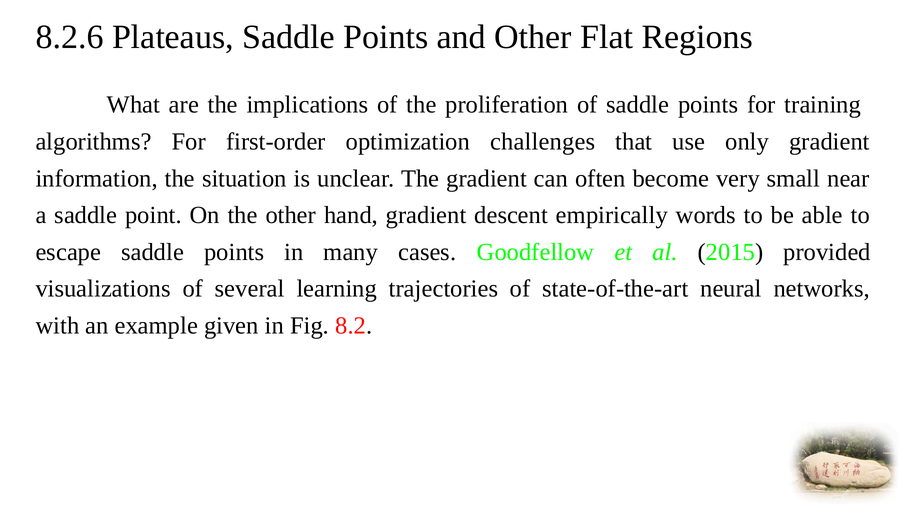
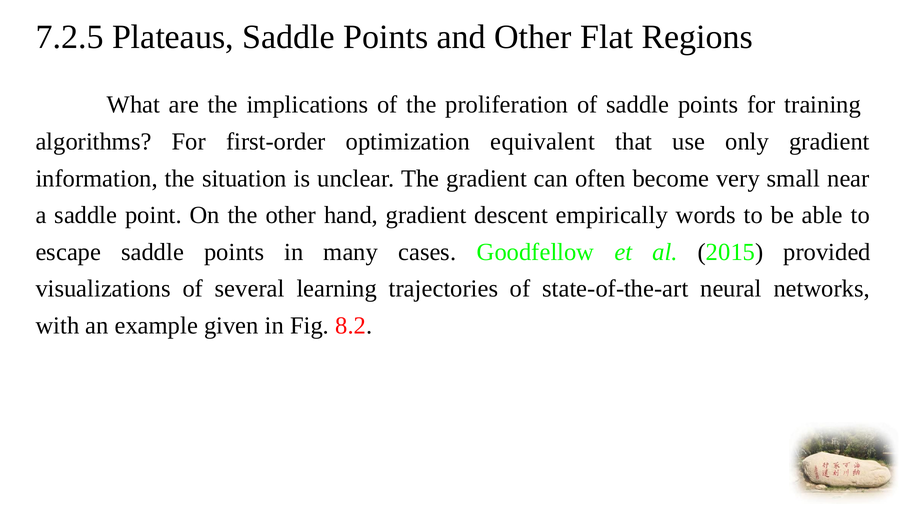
8.2.6: 8.2.6 -> 7.2.5
challenges: challenges -> equivalent
